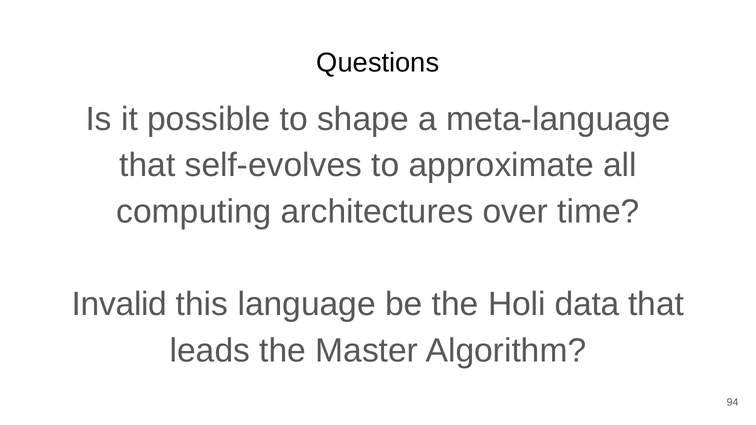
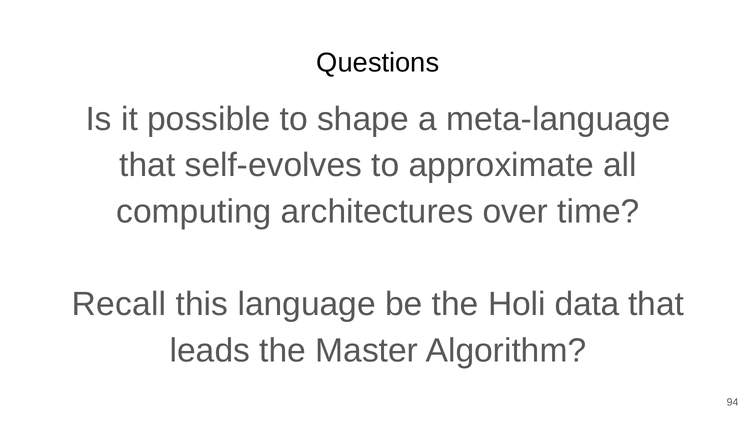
Invalid: Invalid -> Recall
